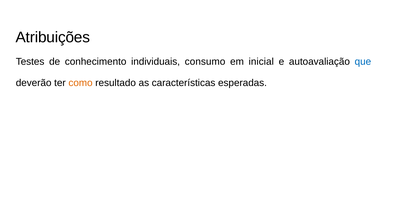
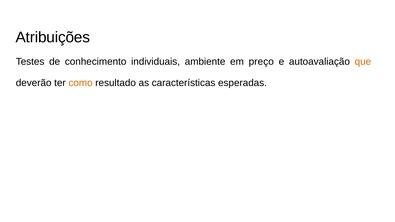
consumo: consumo -> ambiente
inicial: inicial -> preço
que colour: blue -> orange
